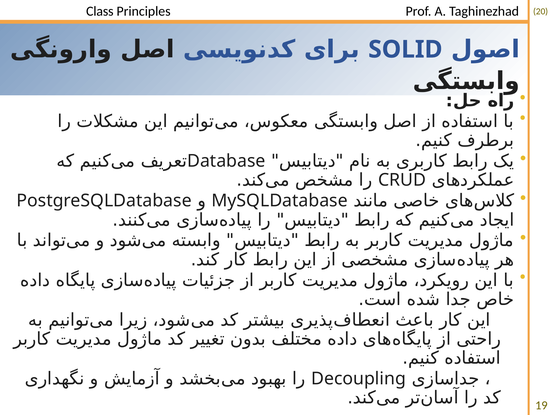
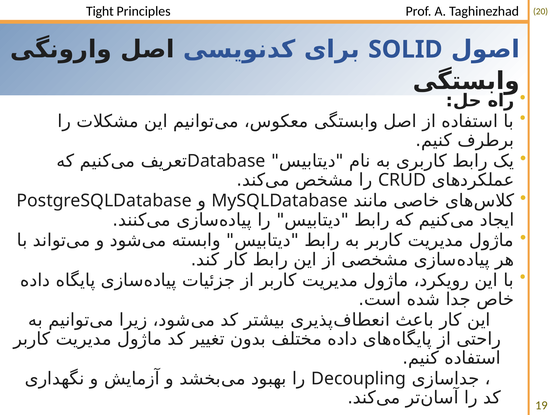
Class: Class -> Tight
